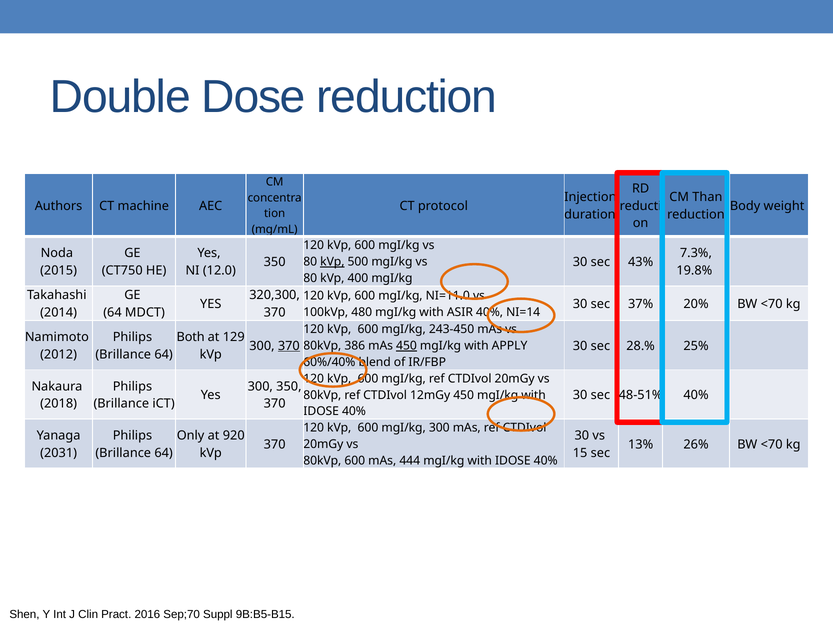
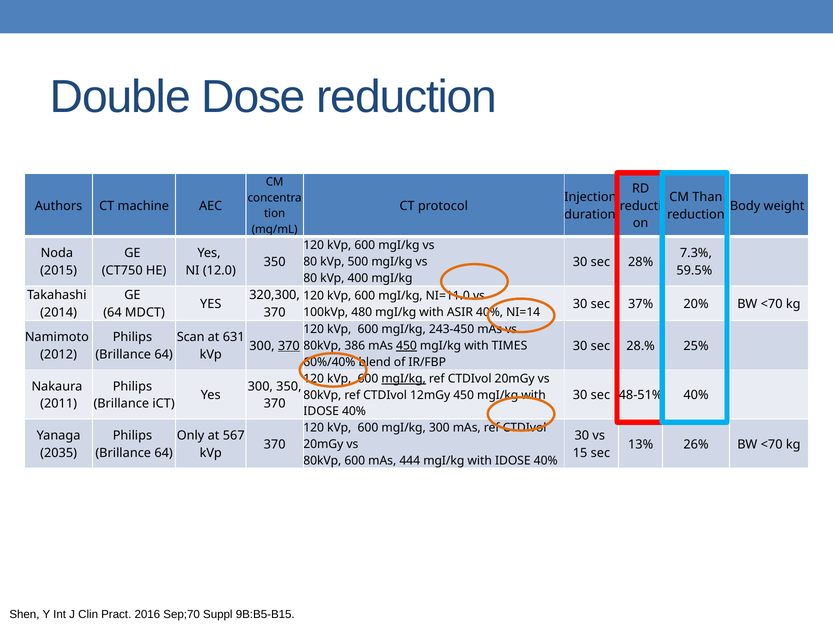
43%: 43% -> 28%
kVp at (332, 262) underline: present -> none
19.8%: 19.8% -> 59.5%
Both: Both -> Scan
129: 129 -> 631
APPLY: APPLY -> TIMES
mgI/kg at (404, 379) underline: none -> present
2018: 2018 -> 2011
920: 920 -> 567
2031: 2031 -> 2035
